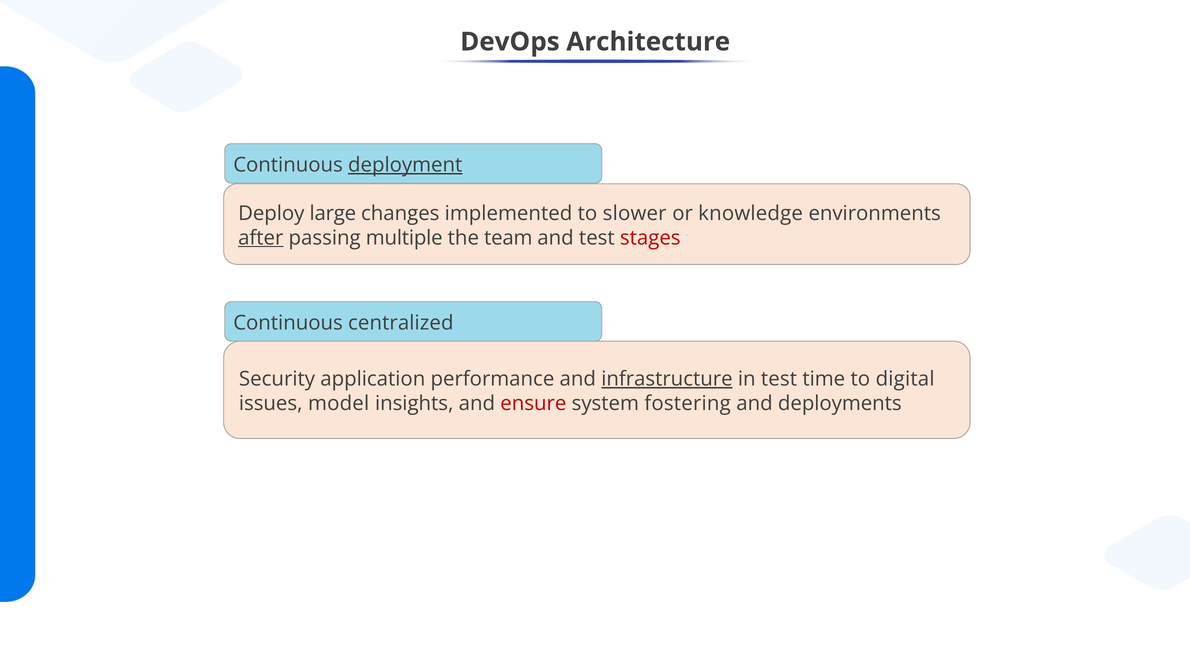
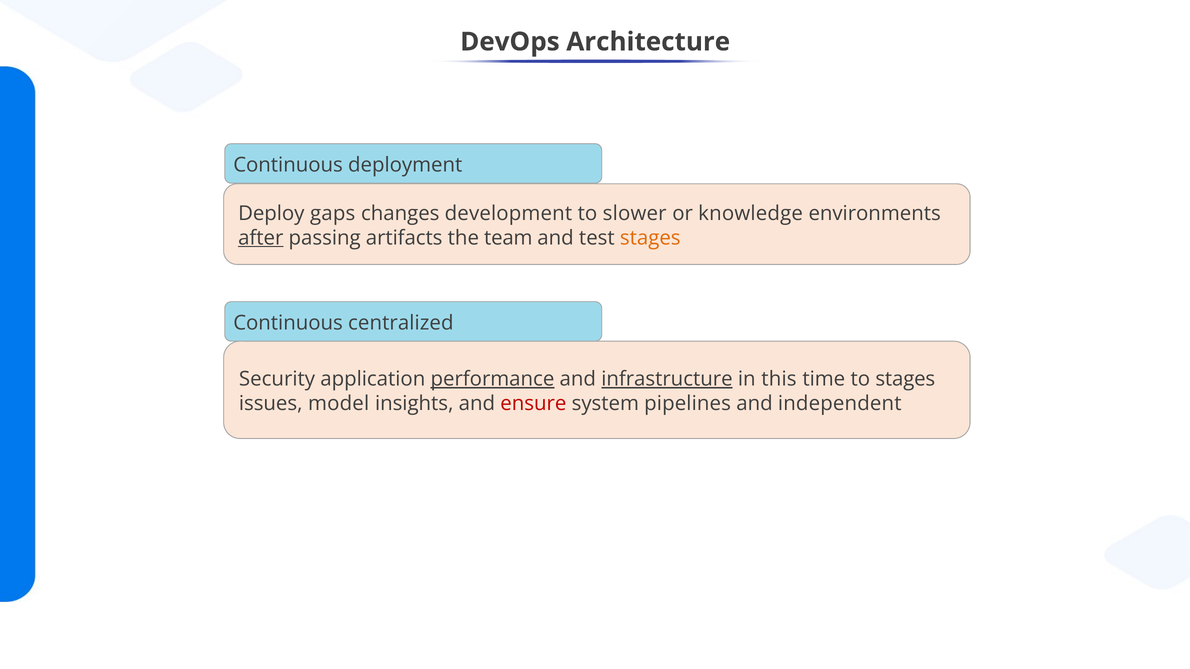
deployment underline: present -> none
large: large -> gaps
implemented: implemented -> development
multiple: multiple -> artifacts
stages at (650, 238) colour: red -> orange
performance underline: none -> present
in test: test -> this
to digital: digital -> stages
fostering: fostering -> pipelines
deployments: deployments -> independent
